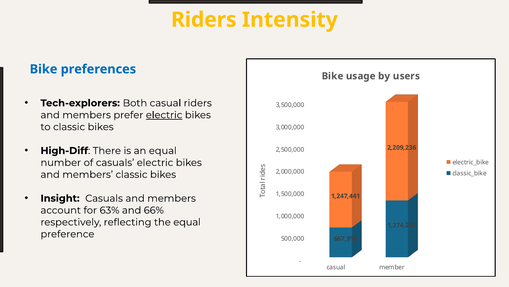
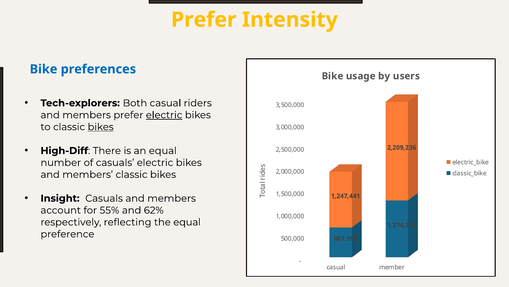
Riders at (204, 20): Riders -> Prefer
bikes at (101, 127) underline: none -> present
63%: 63% -> 55%
66%: 66% -> 62%
